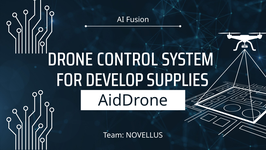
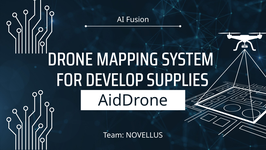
CONTROL: CONTROL -> MAPPING
